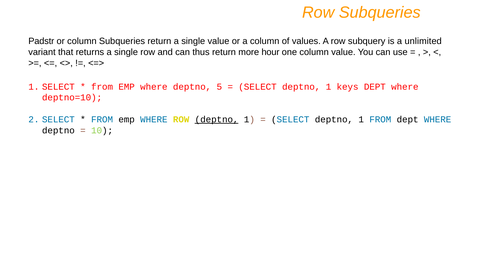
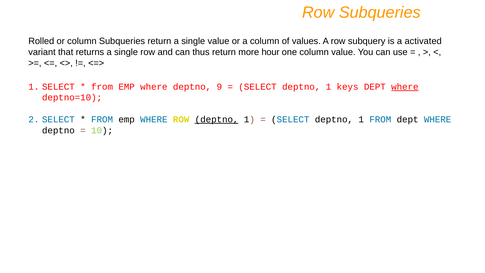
Padstr: Padstr -> Rolled
unlimited: unlimited -> activated
5: 5 -> 9
where at (405, 87) underline: none -> present
